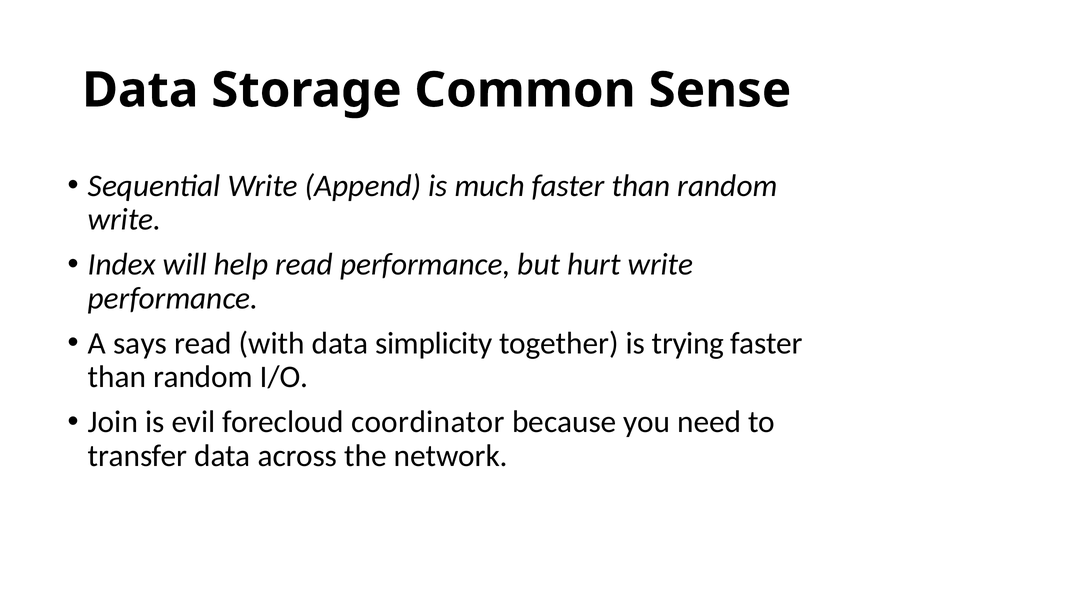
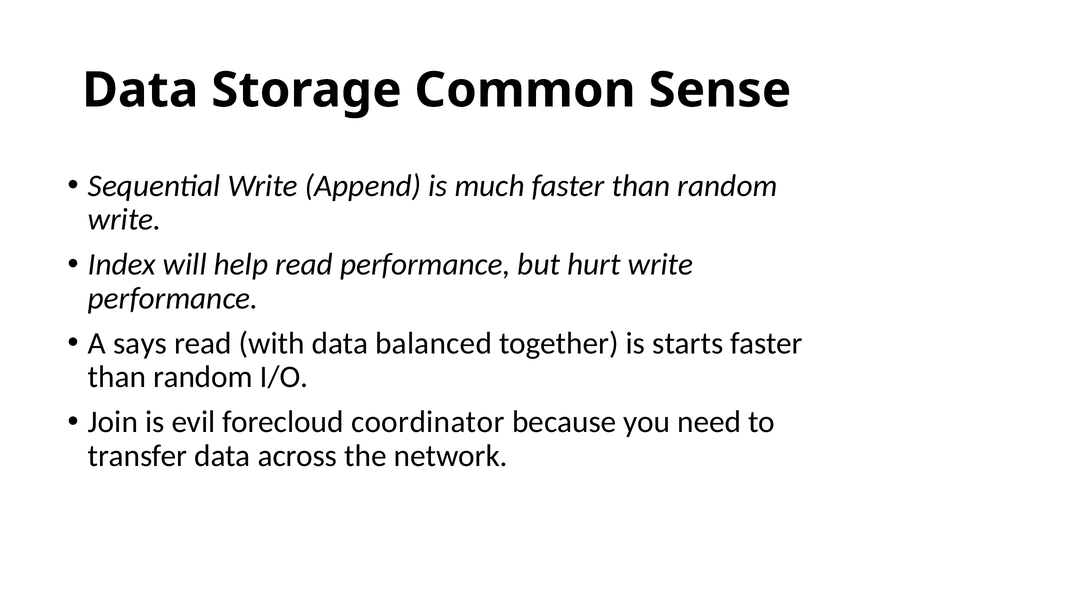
simplicity: simplicity -> balanced
trying: trying -> starts
